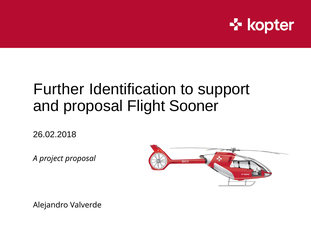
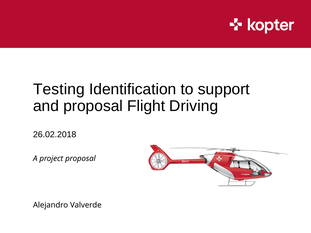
Further: Further -> Testing
Sooner: Sooner -> Driving
